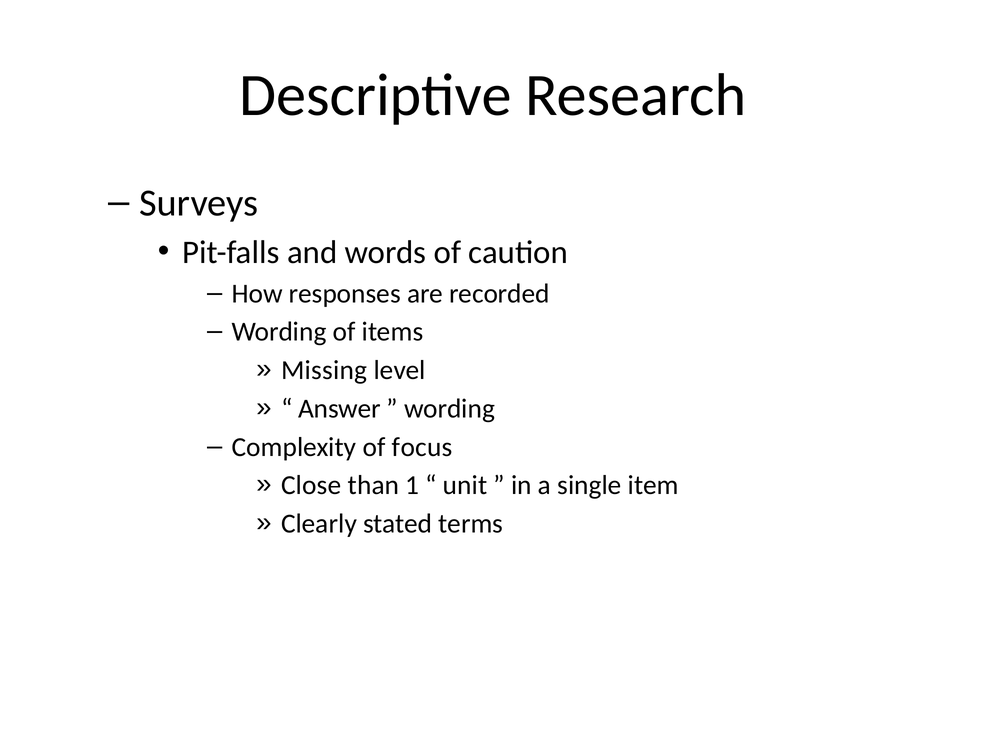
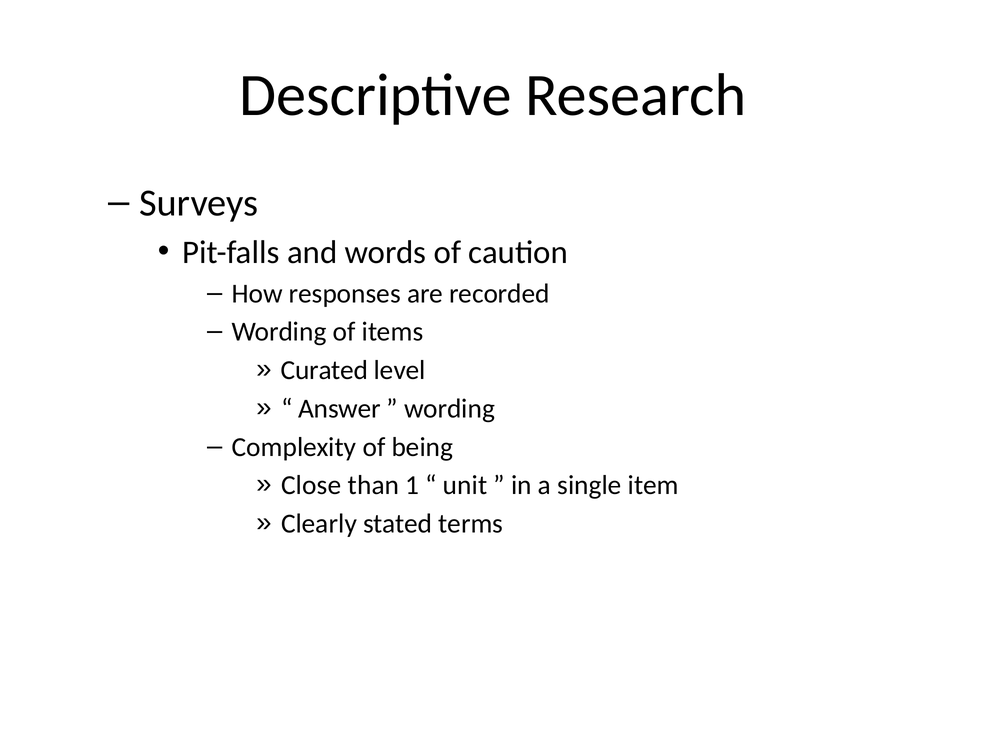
Missing: Missing -> Curated
focus: focus -> being
